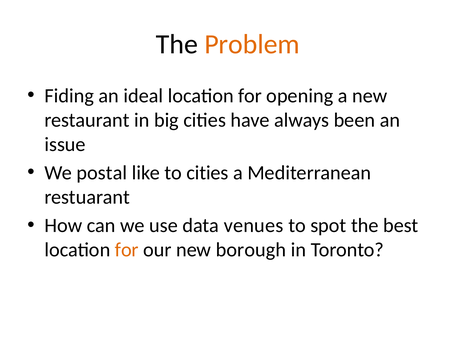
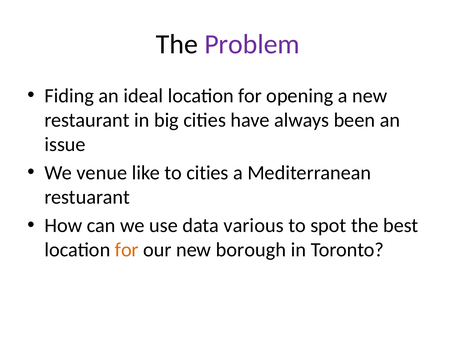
Problem colour: orange -> purple
postal: postal -> venue
venues: venues -> various
